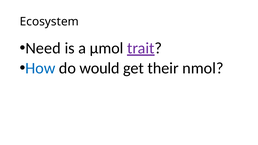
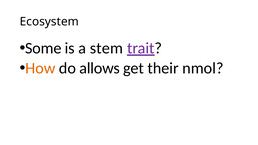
Need: Need -> Some
µmol: µmol -> stem
How colour: blue -> orange
would: would -> allows
